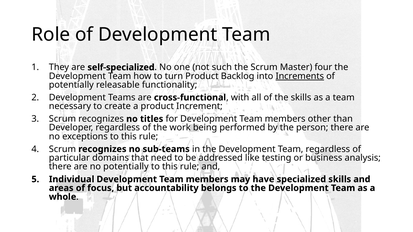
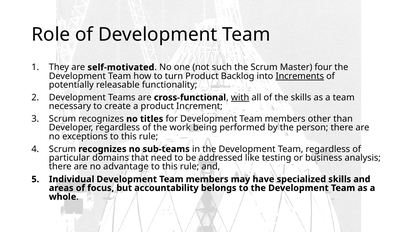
self-specialized: self-specialized -> self-motivated
with underline: none -> present
no potentially: potentially -> advantage
